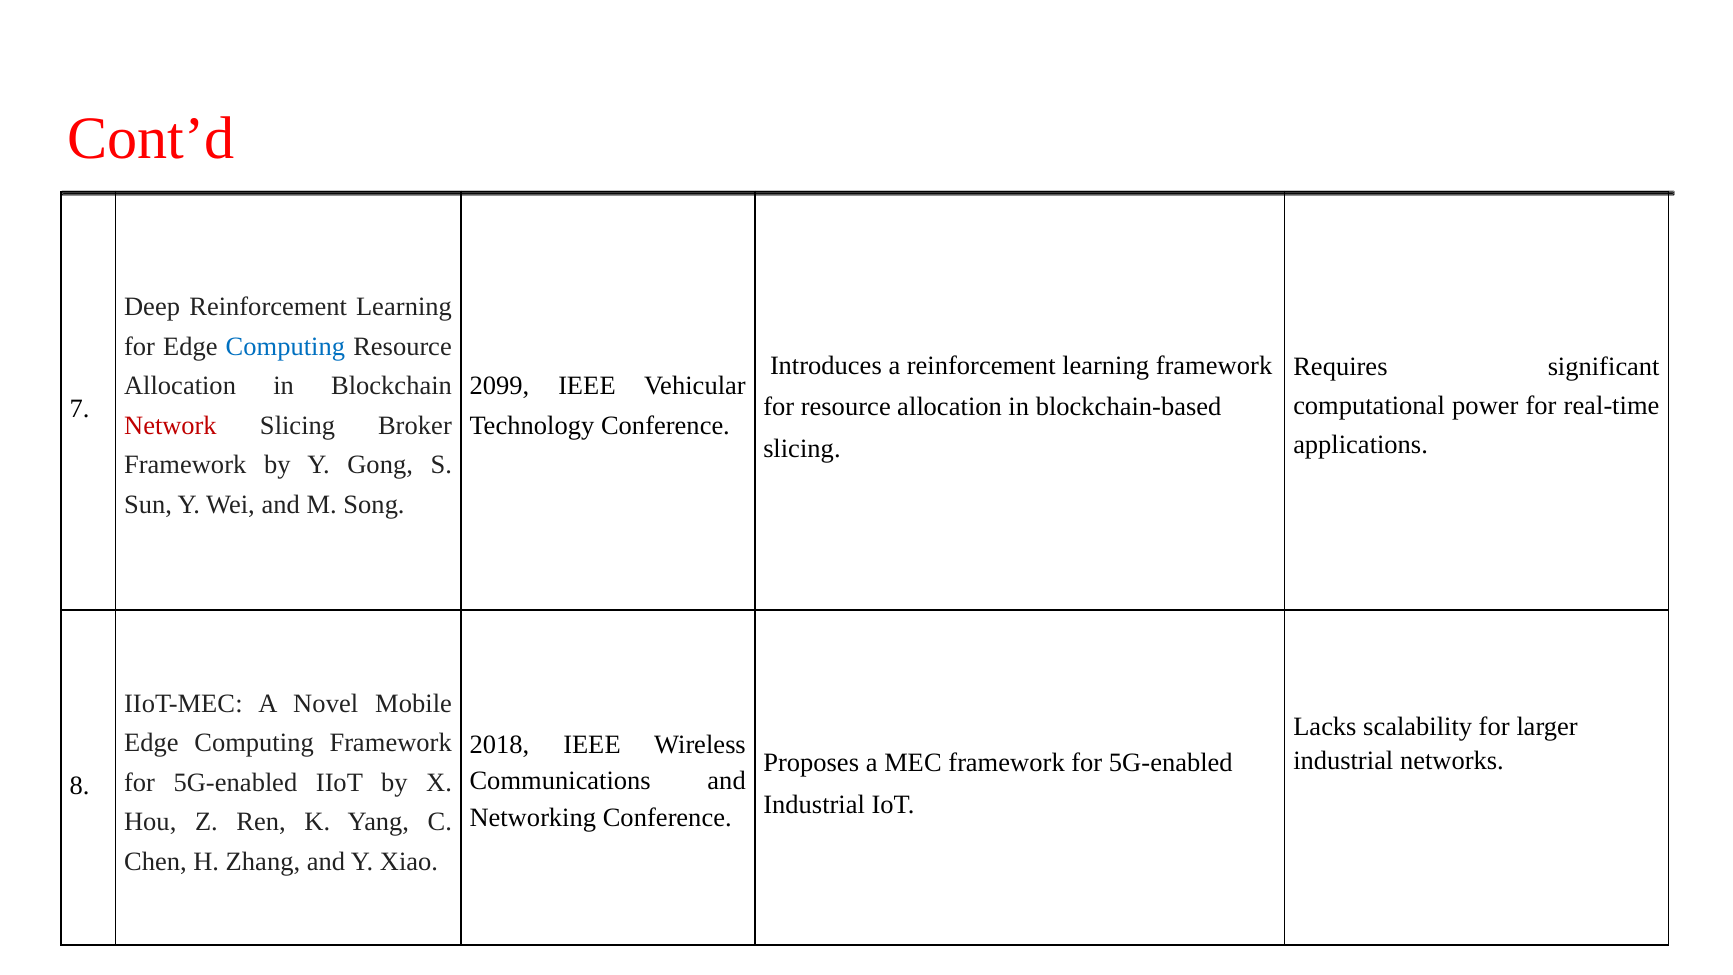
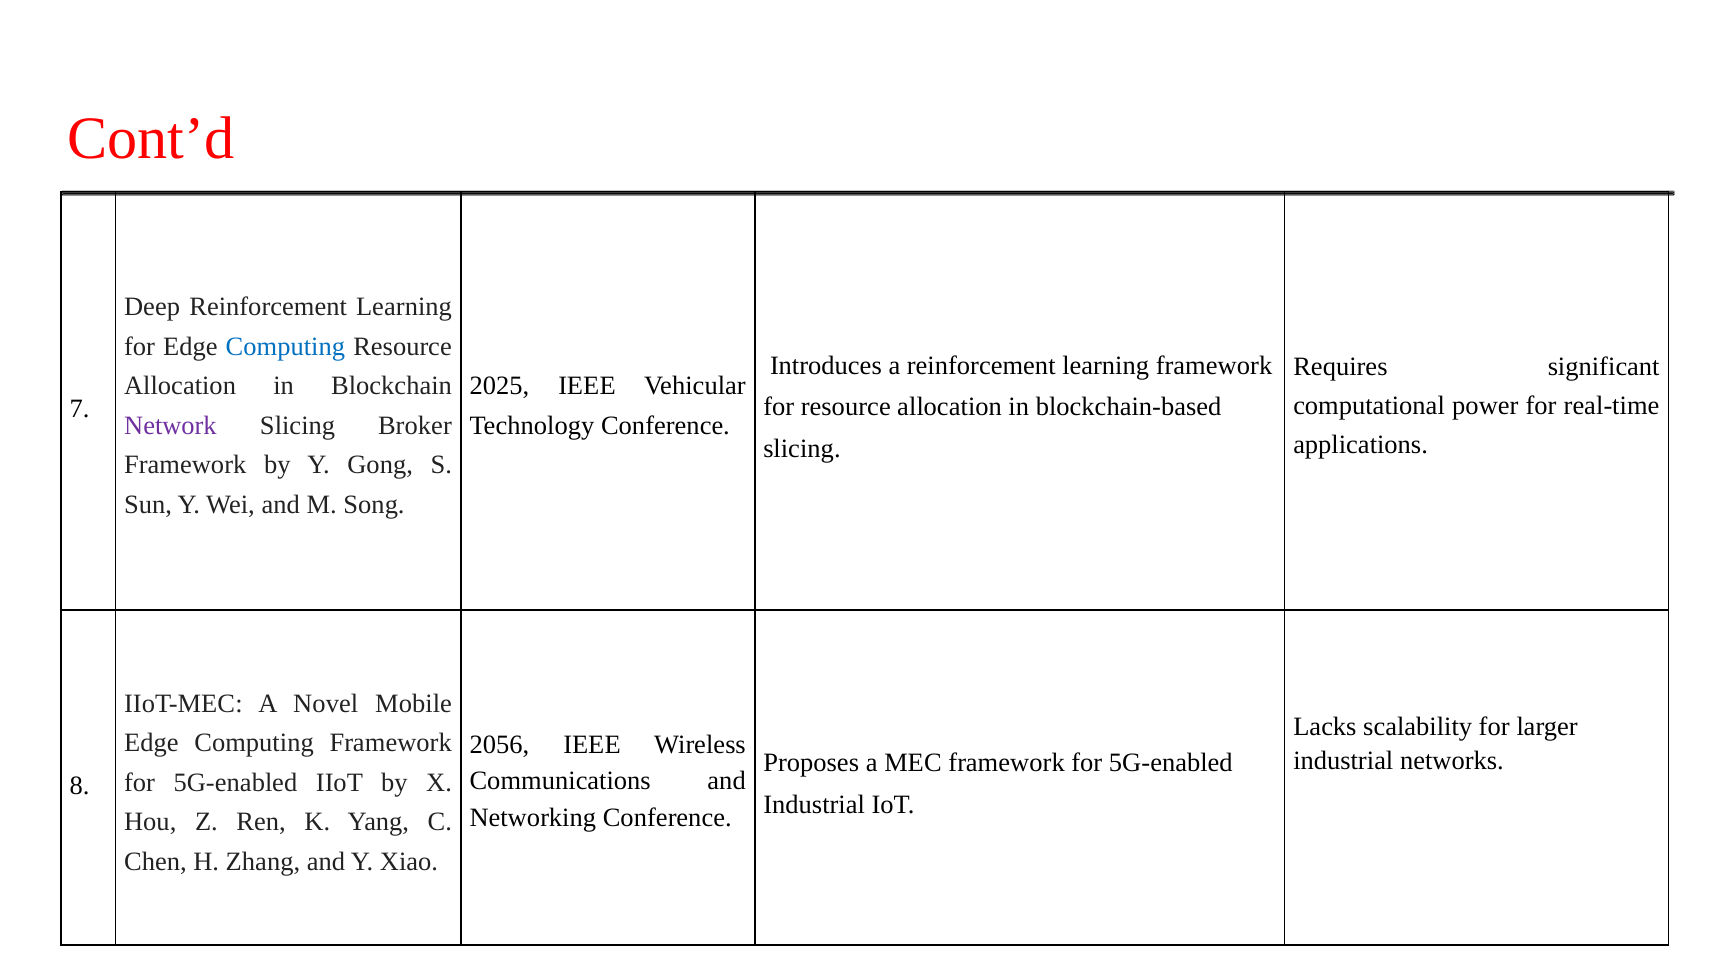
2099: 2099 -> 2025
Network colour: red -> purple
2018: 2018 -> 2056
